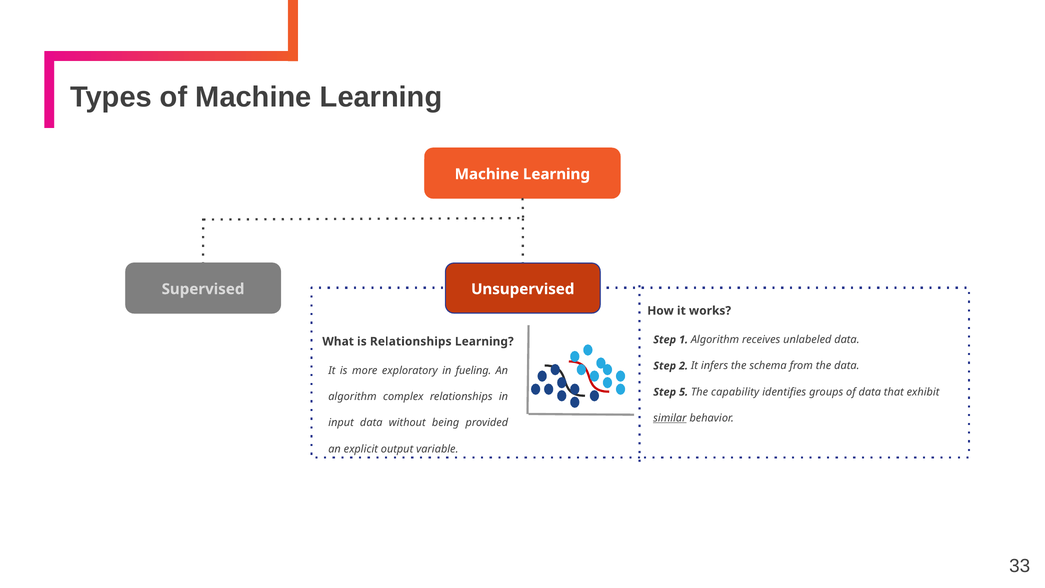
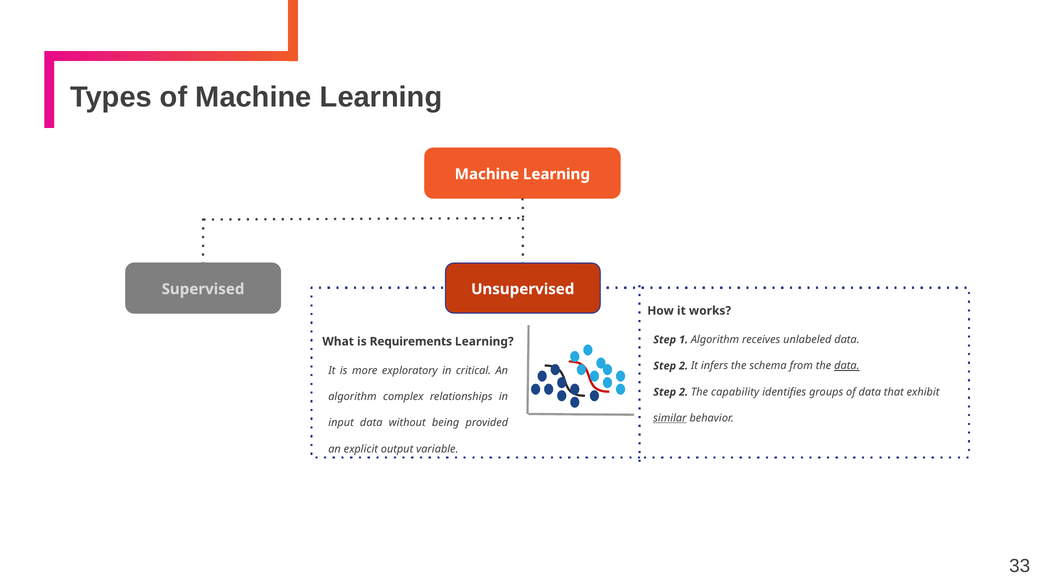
is Relationships: Relationships -> Requirements
data at (847, 366) underline: none -> present
fueling: fueling -> critical
5 at (684, 392): 5 -> 2
